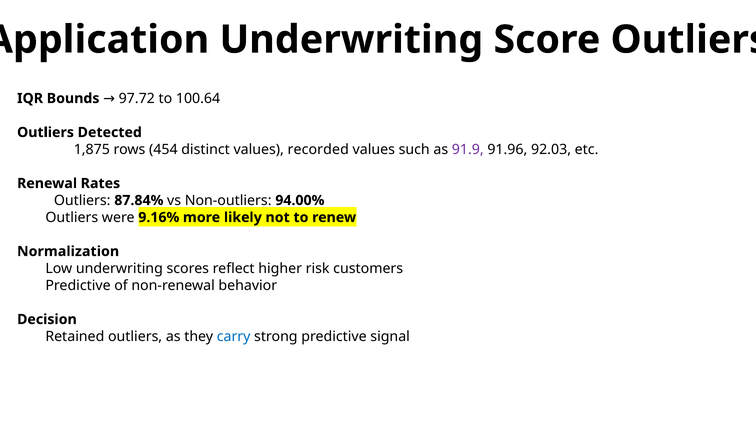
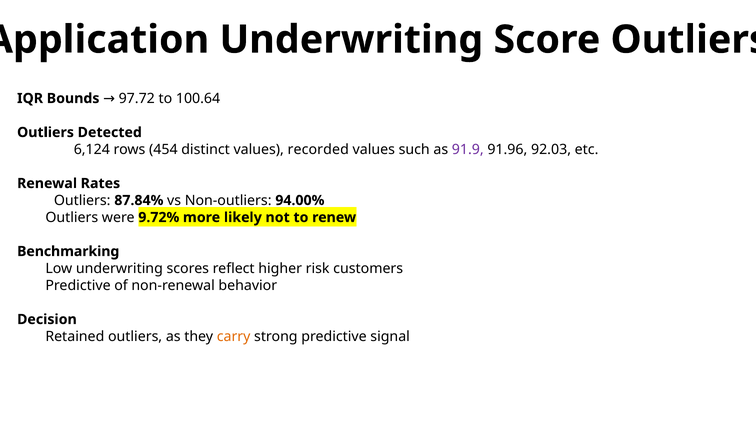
1,875: 1,875 -> 6,124
9.16%: 9.16% -> 9.72%
Normalization: Normalization -> Benchmarking
carry colour: blue -> orange
